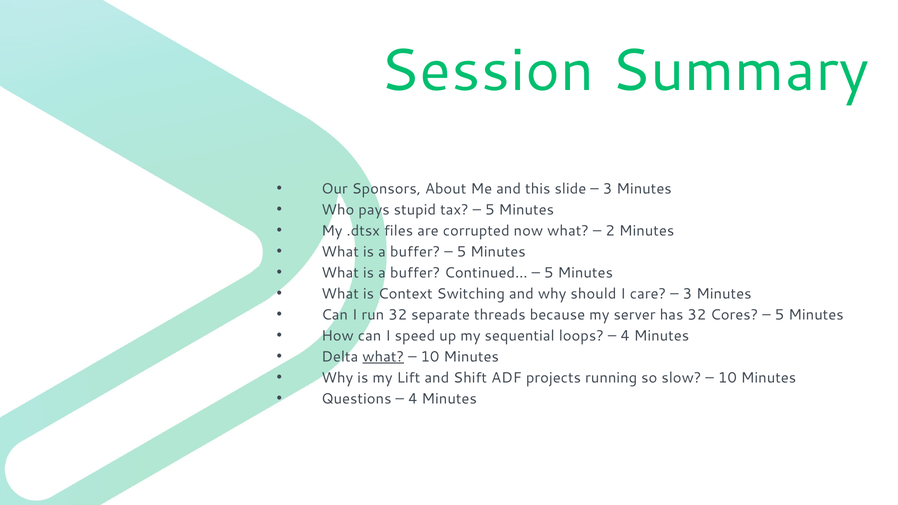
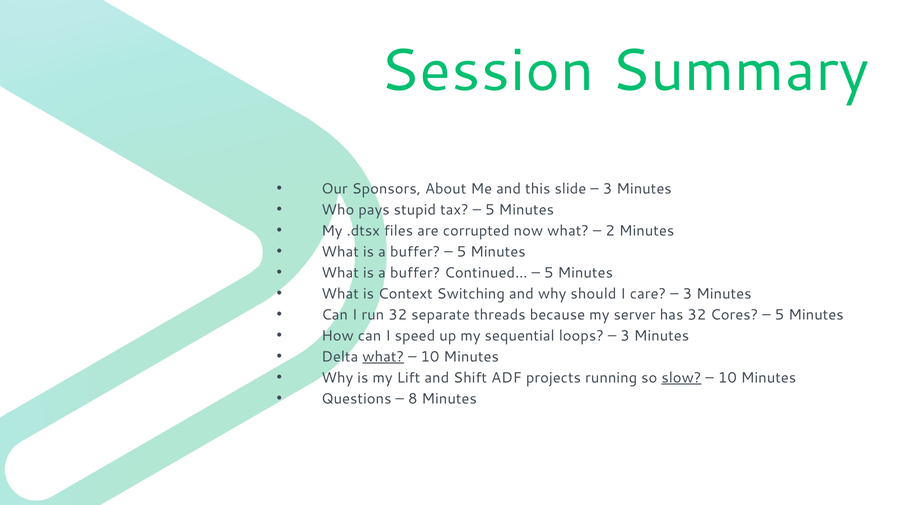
4 at (625, 336): 4 -> 3
slow underline: none -> present
4 at (413, 399): 4 -> 8
